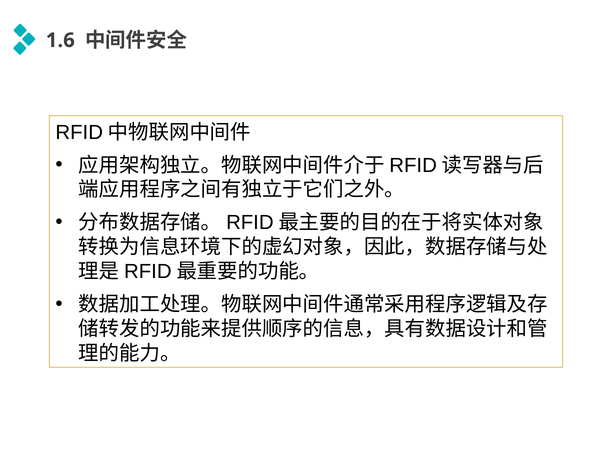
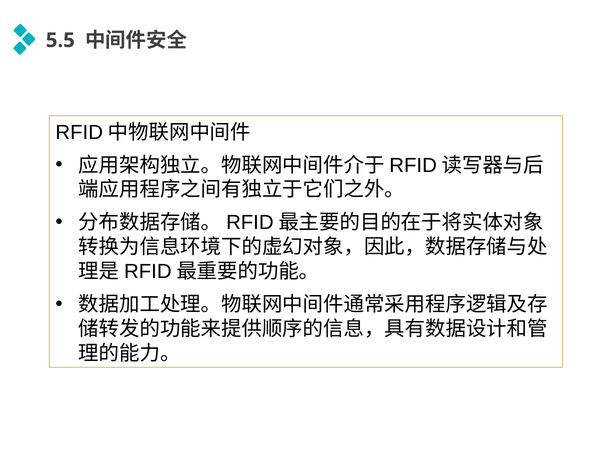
1.6: 1.6 -> 5.5
